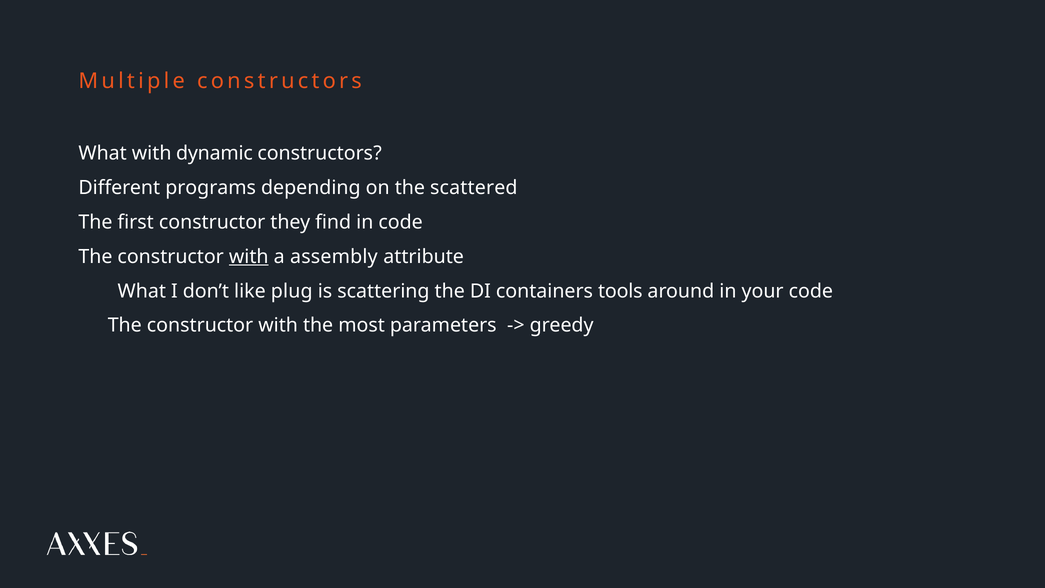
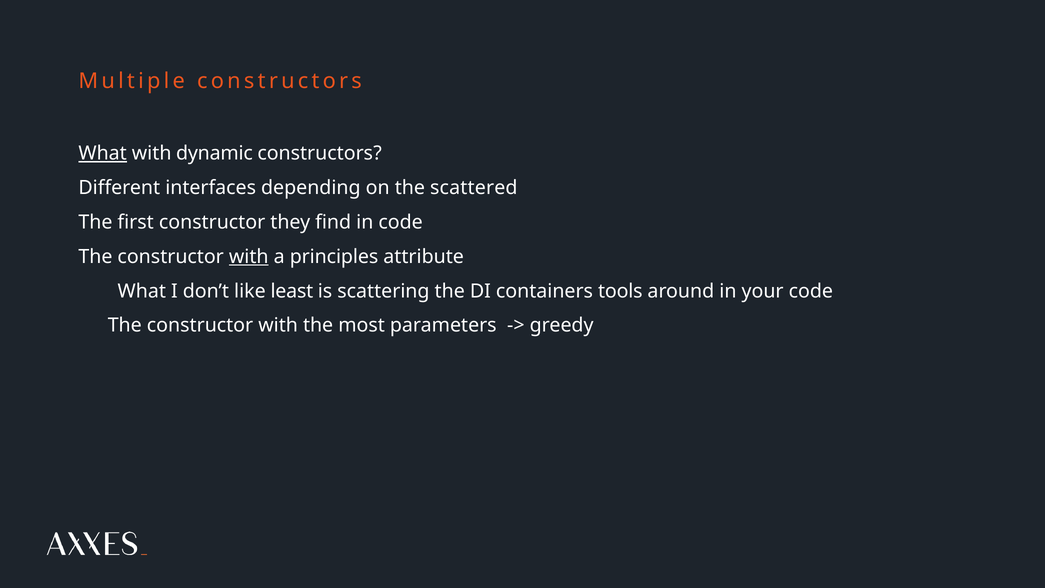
What at (103, 153) underline: none -> present
programs: programs -> interfaces
assembly: assembly -> principles
plug: plug -> least
